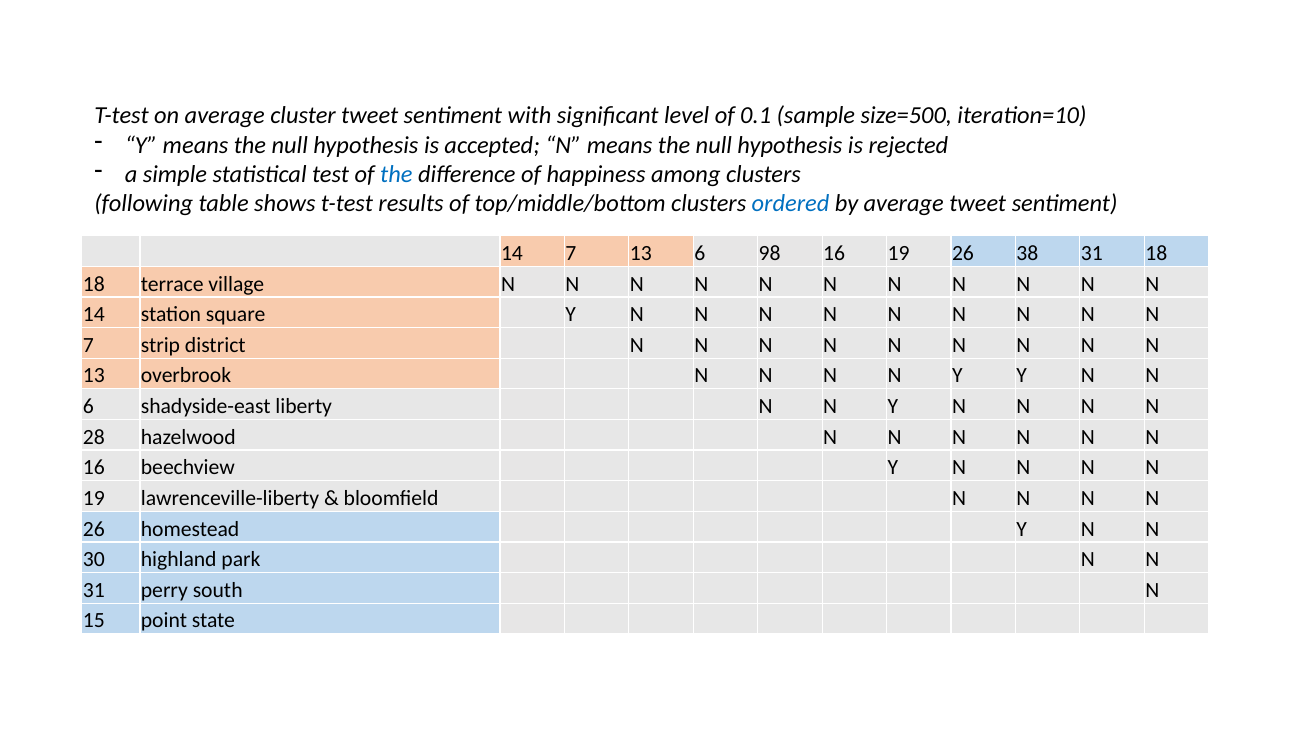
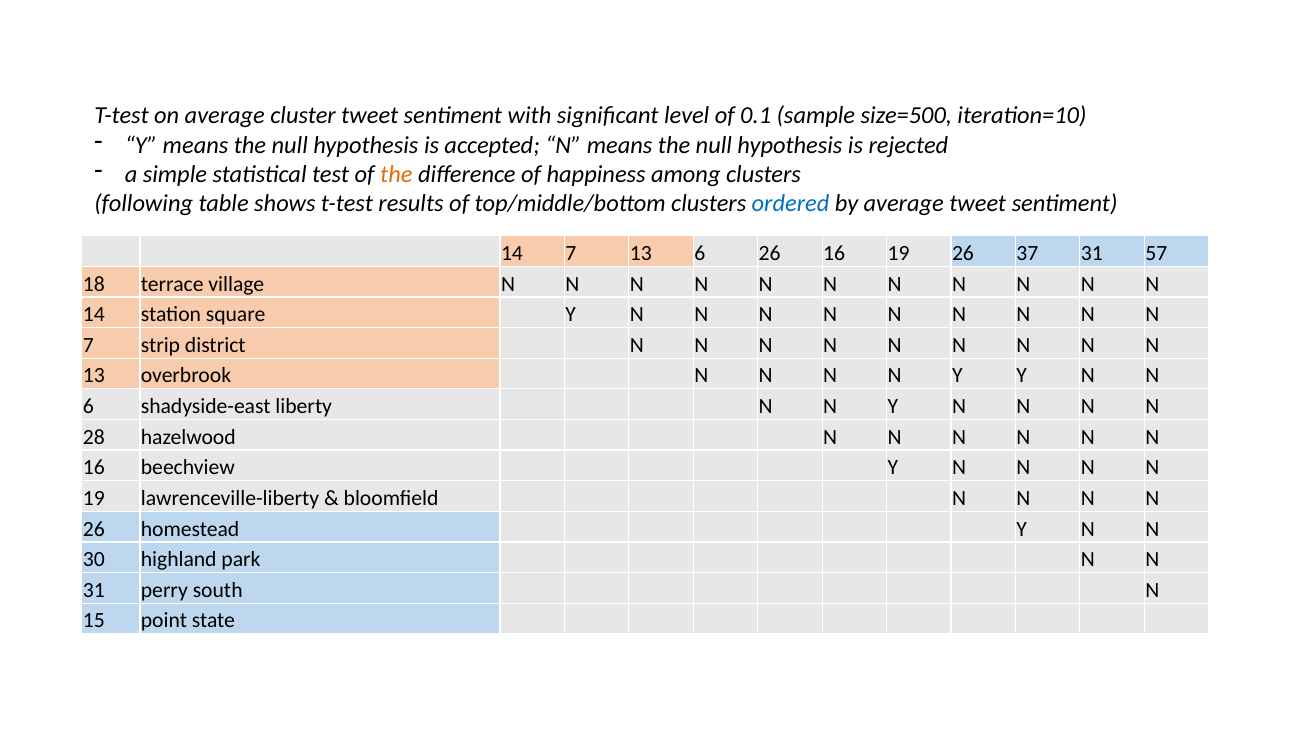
the at (396, 174) colour: blue -> orange
6 98: 98 -> 26
38: 38 -> 37
31 18: 18 -> 57
